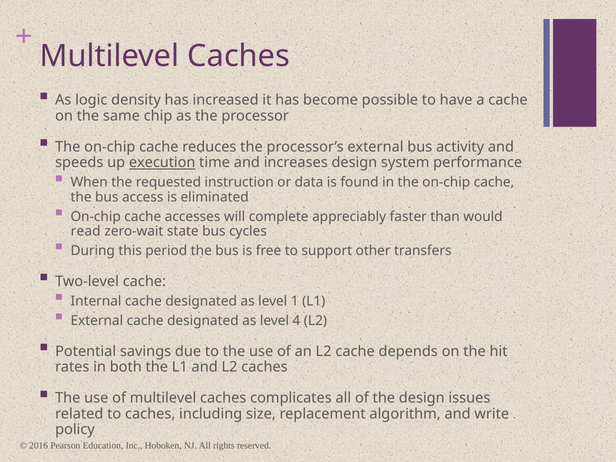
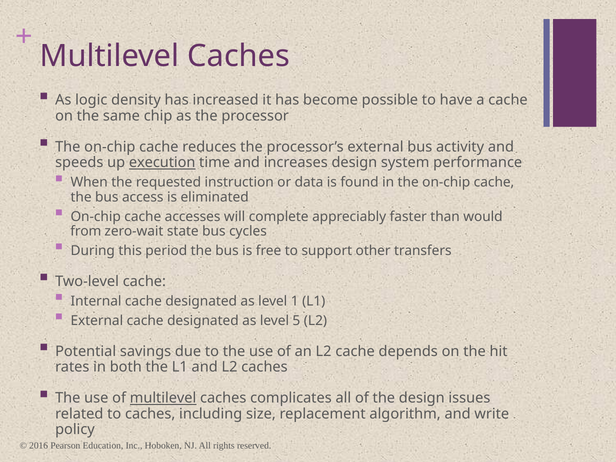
read: read -> from
4: 4 -> 5
multilevel at (163, 398) underline: none -> present
